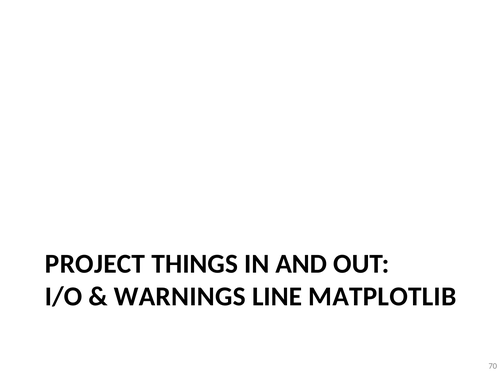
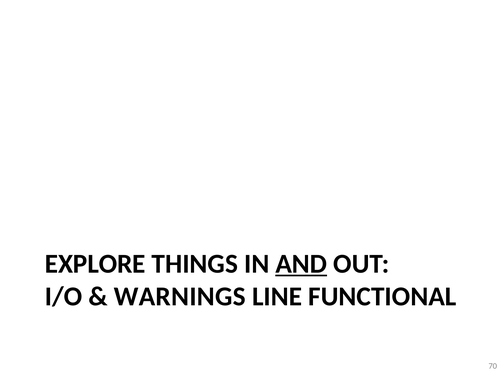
PROJECT: PROJECT -> EXPLORE
AND underline: none -> present
MATPLOTLIB: MATPLOTLIB -> FUNCTIONAL
